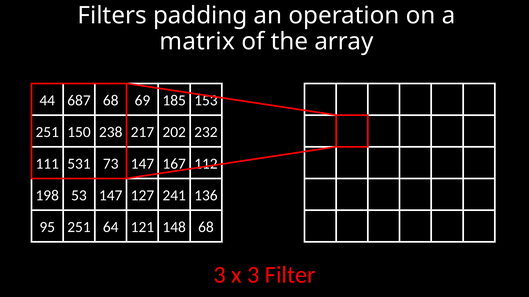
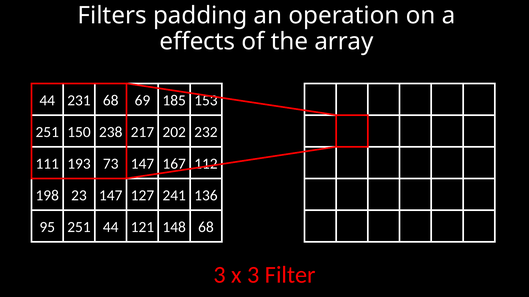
matrix: matrix -> effects
687: 687 -> 231
531: 531 -> 193
53: 53 -> 23
251 64: 64 -> 44
